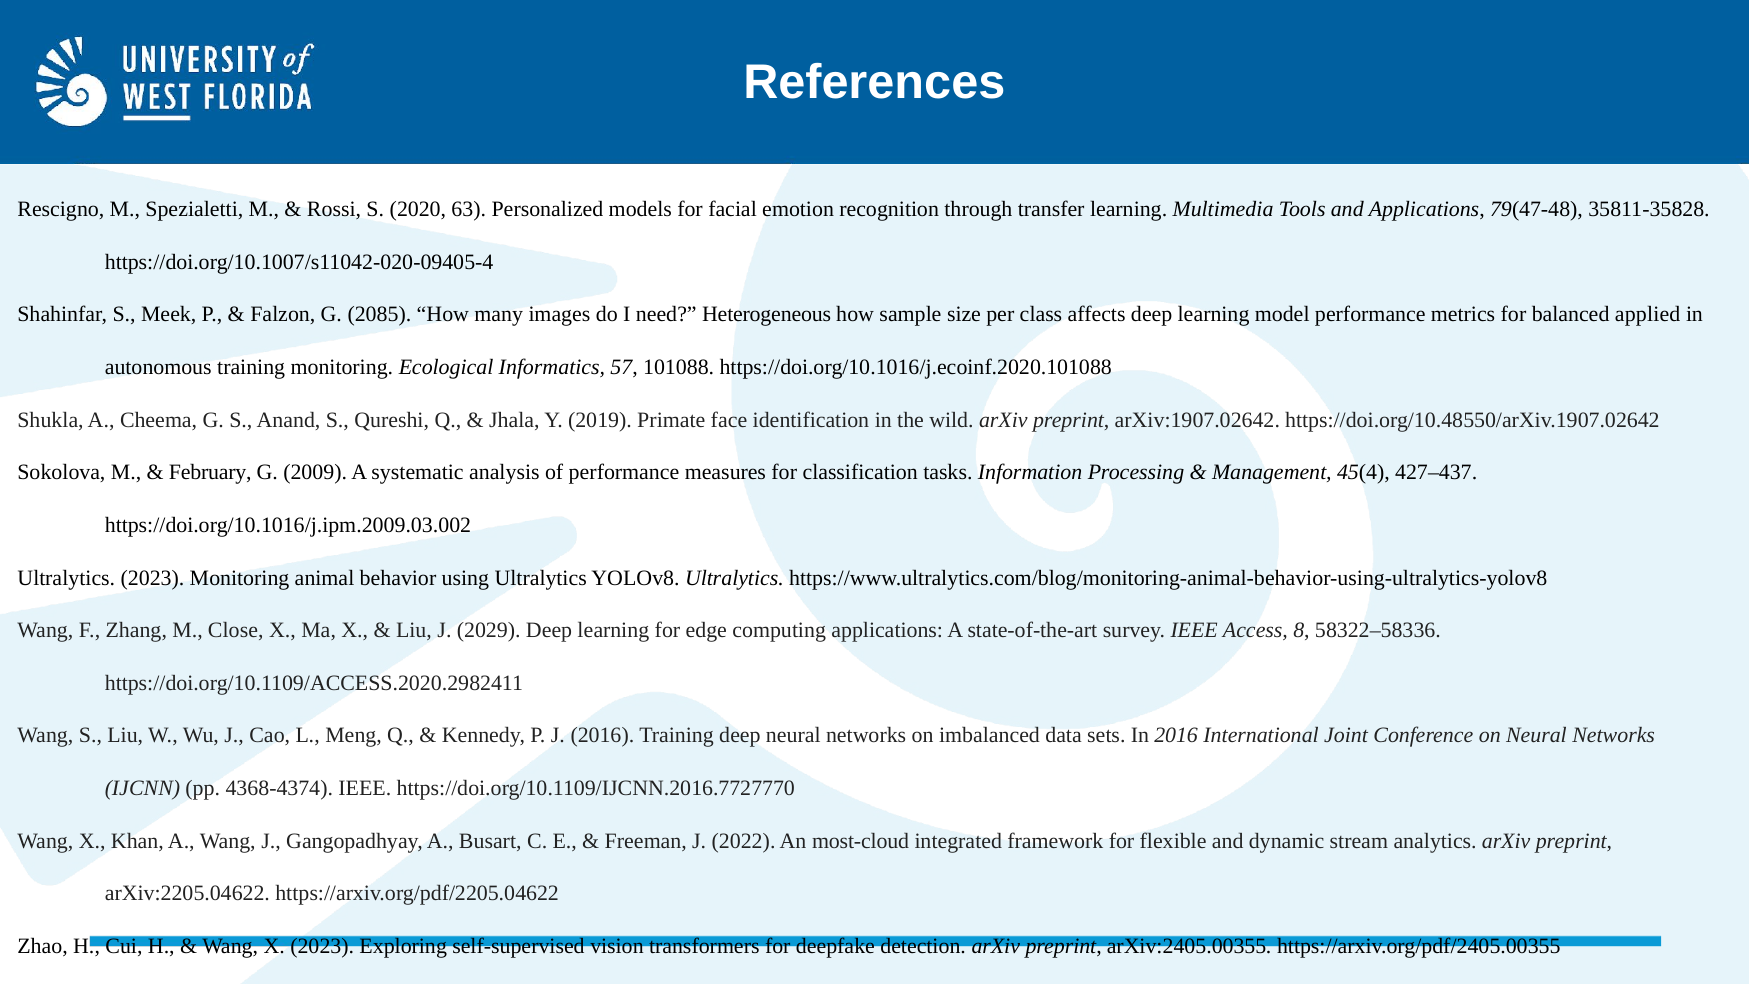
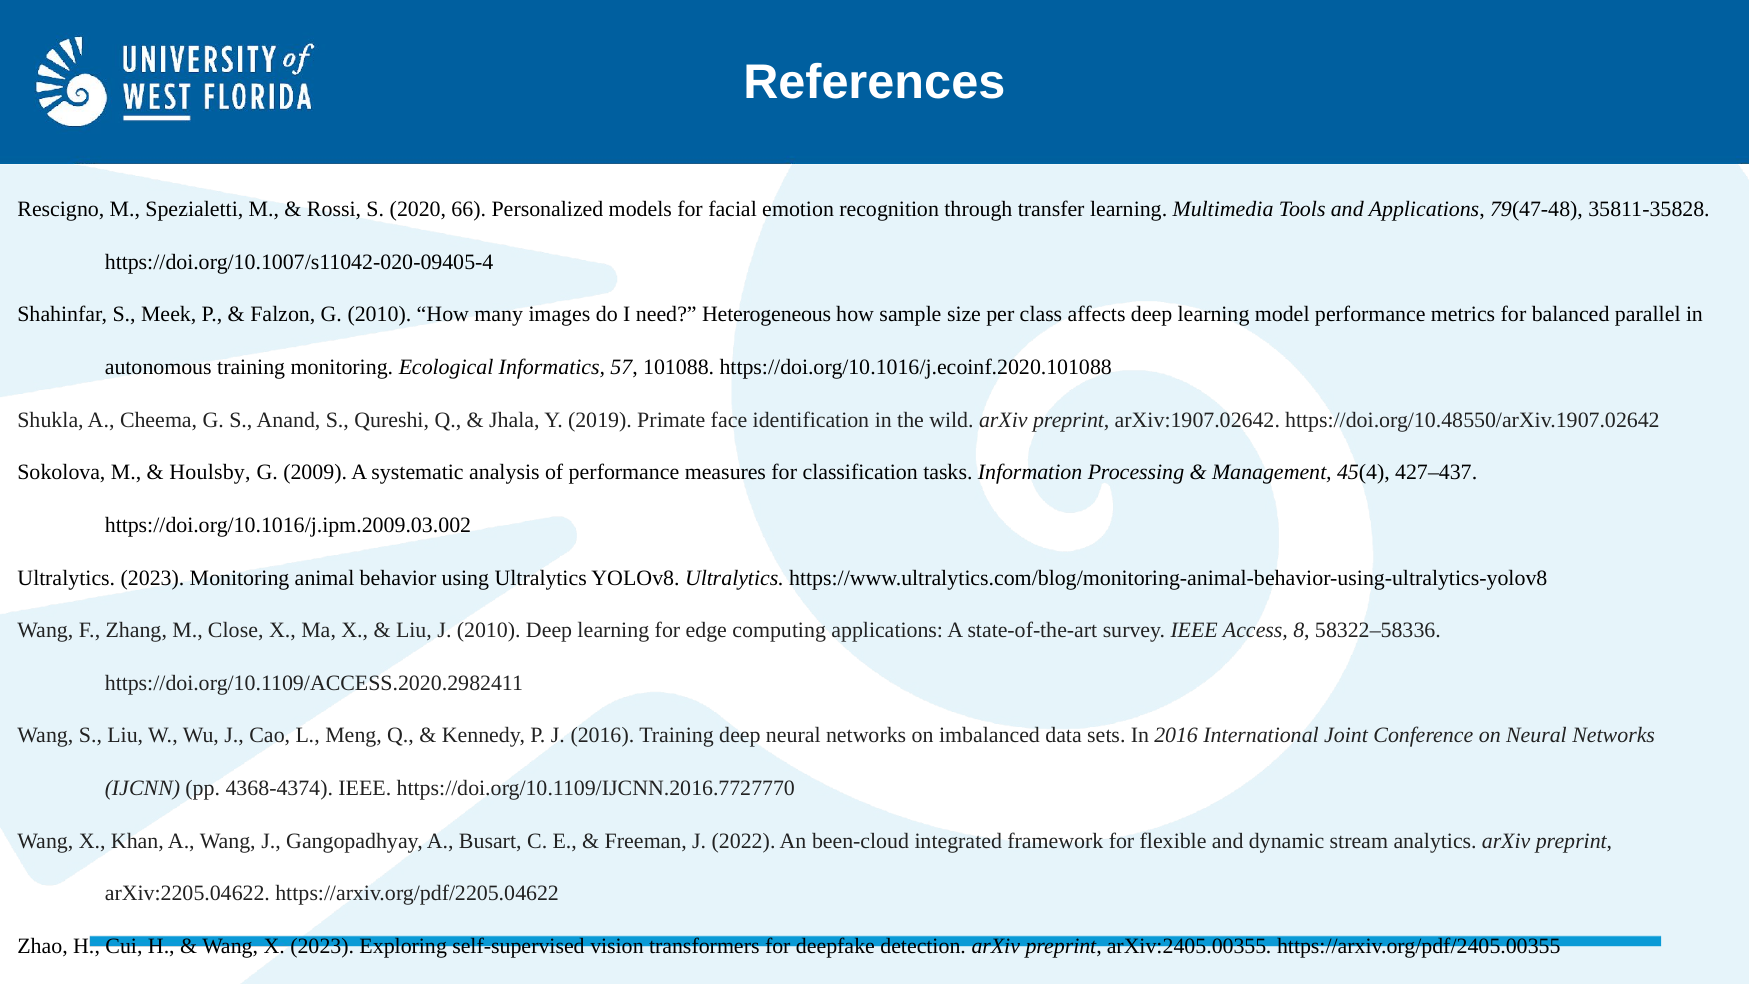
63: 63 -> 66
G 2085: 2085 -> 2010
applied: applied -> parallel
February: February -> Houlsby
J 2029: 2029 -> 2010
most-cloud: most-cloud -> been-cloud
